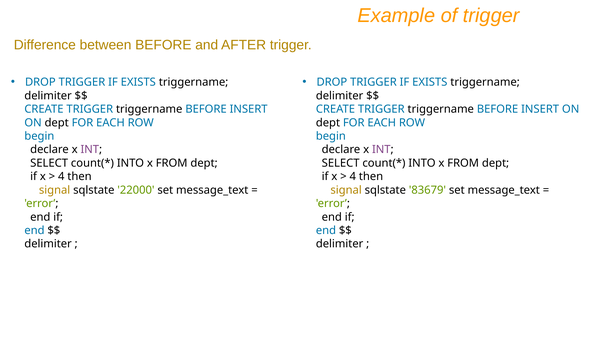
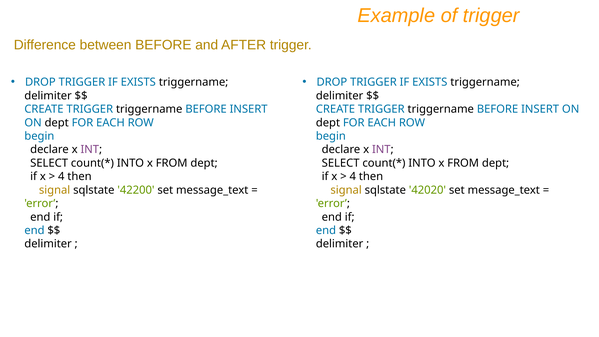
22000: 22000 -> 42200
83679: 83679 -> 42020
